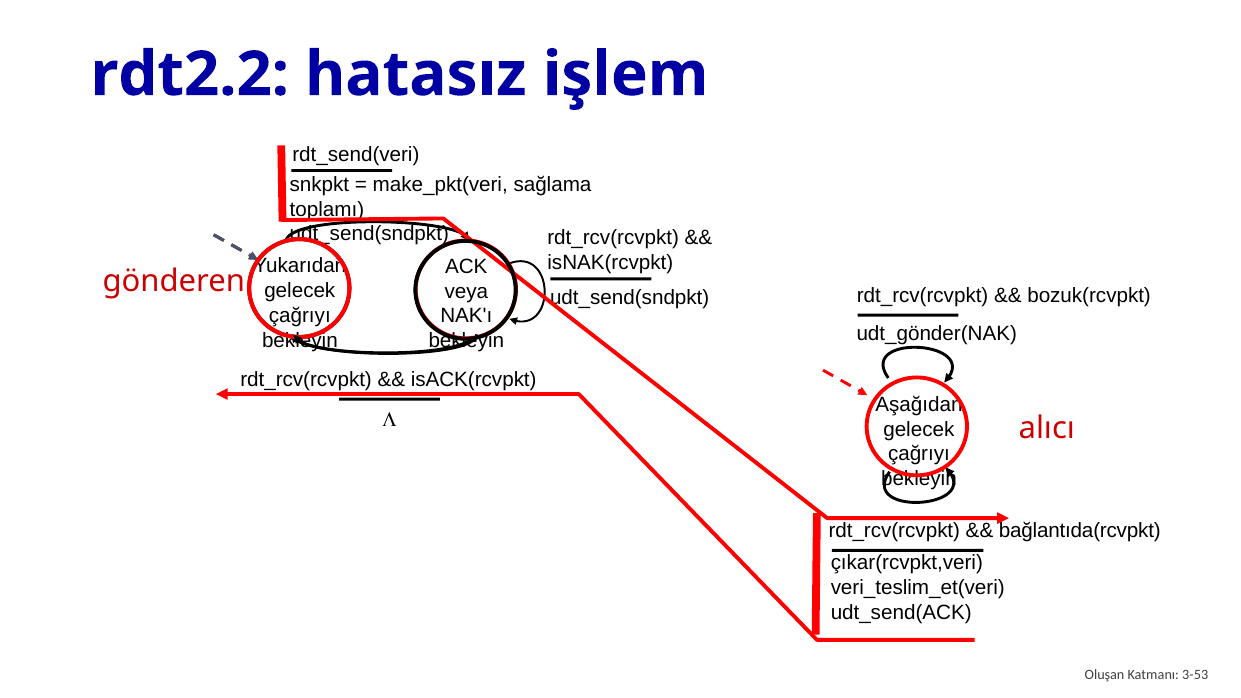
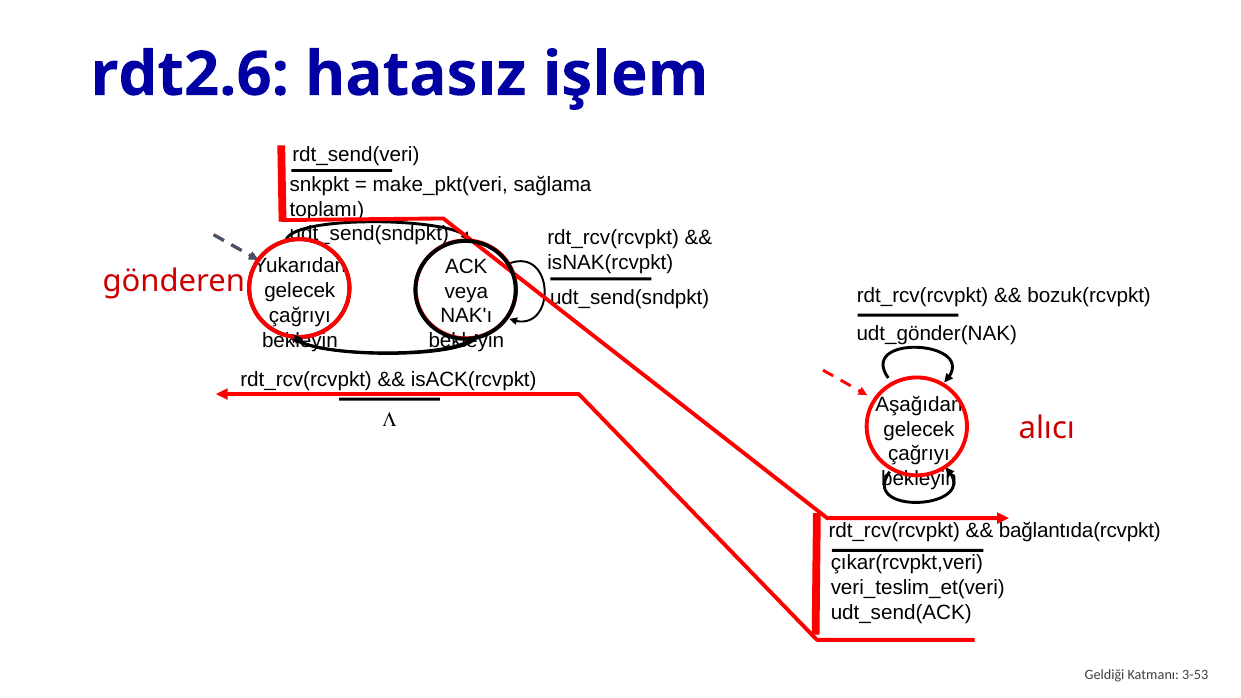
rdt2.2: rdt2.2 -> rdt2.6
Oluşan: Oluşan -> Geldiği
